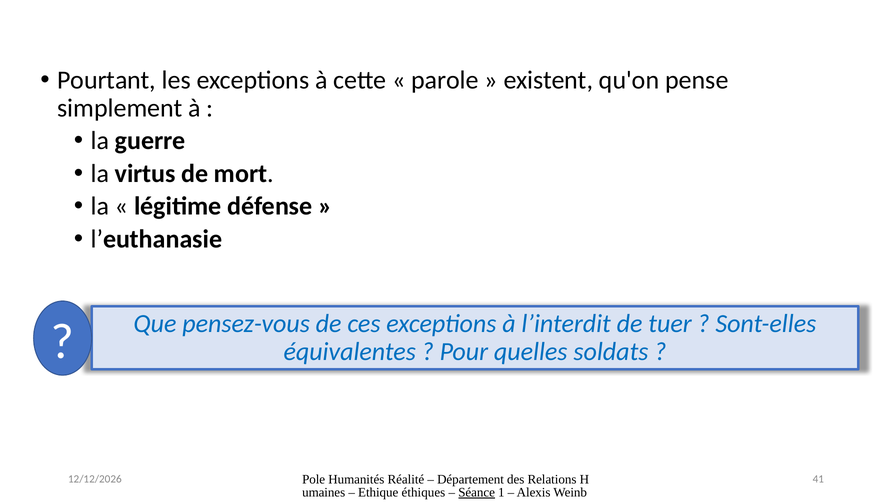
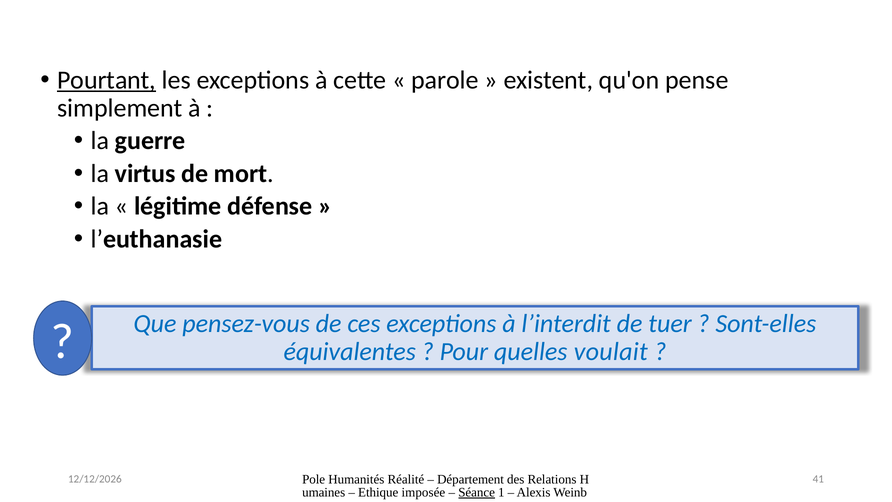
Pourtant underline: none -> present
soldats: soldats -> voulait
éthiques: éthiques -> imposée
